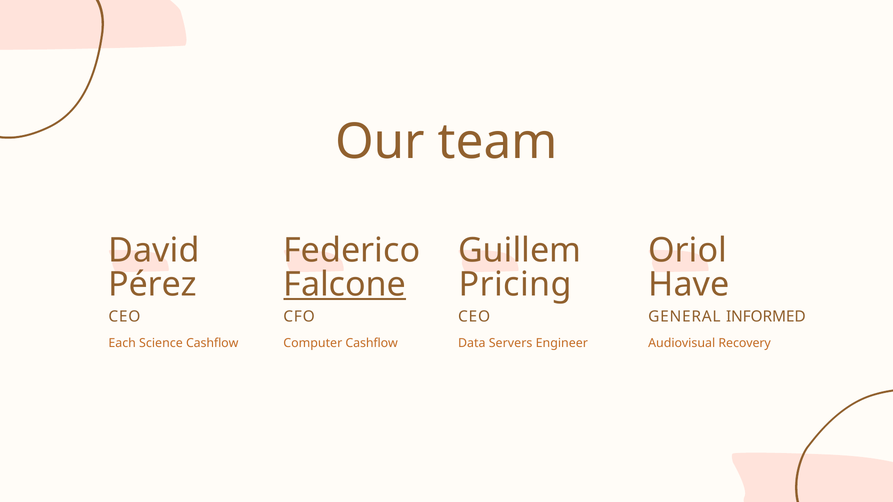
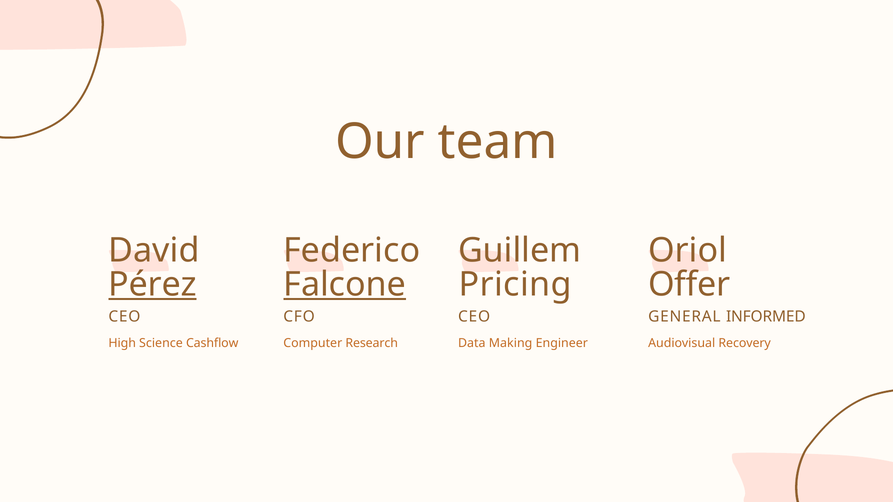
Pérez underline: none -> present
Have: Have -> Offer
Each: Each -> High
Computer Cashflow: Cashflow -> Research
Servers: Servers -> Making
